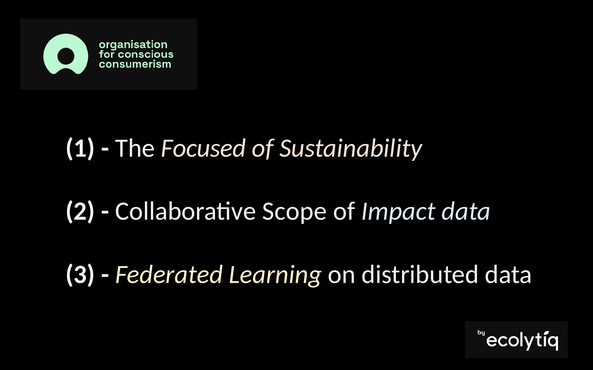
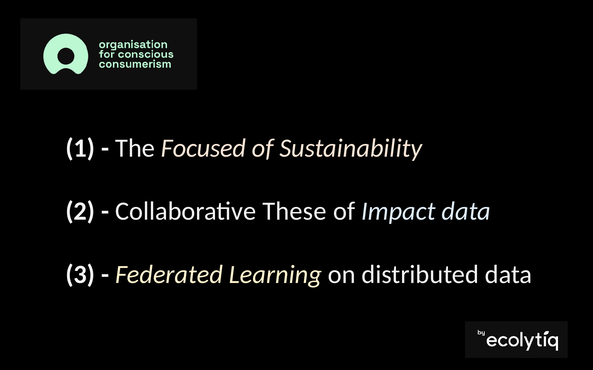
Scope: Scope -> These
